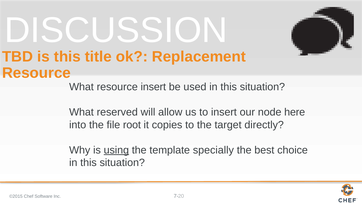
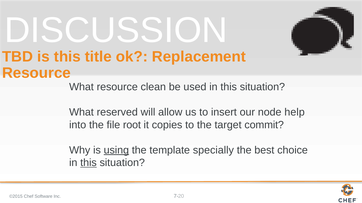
resource insert: insert -> clean
here: here -> help
directly: directly -> commit
this at (88, 163) underline: none -> present
